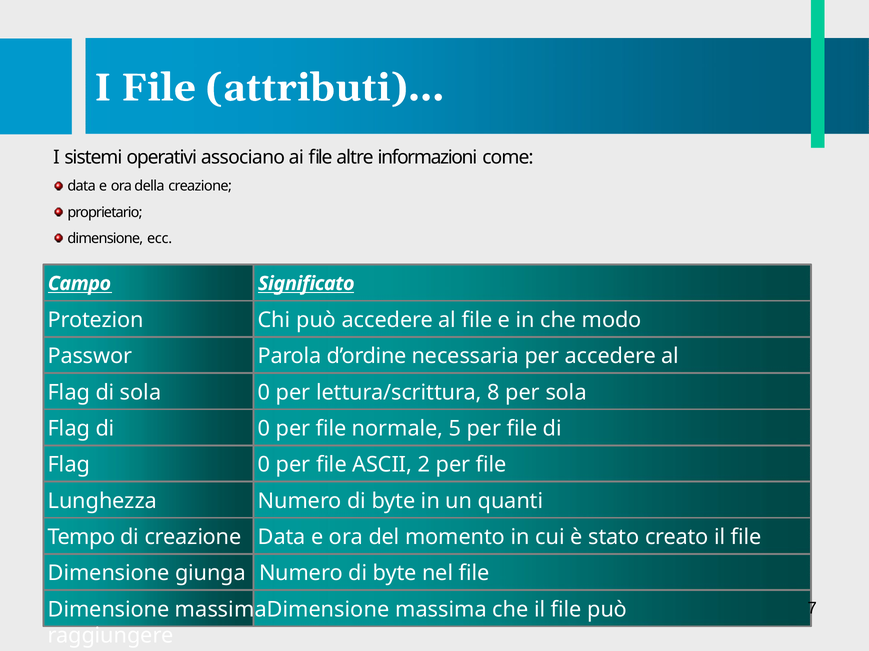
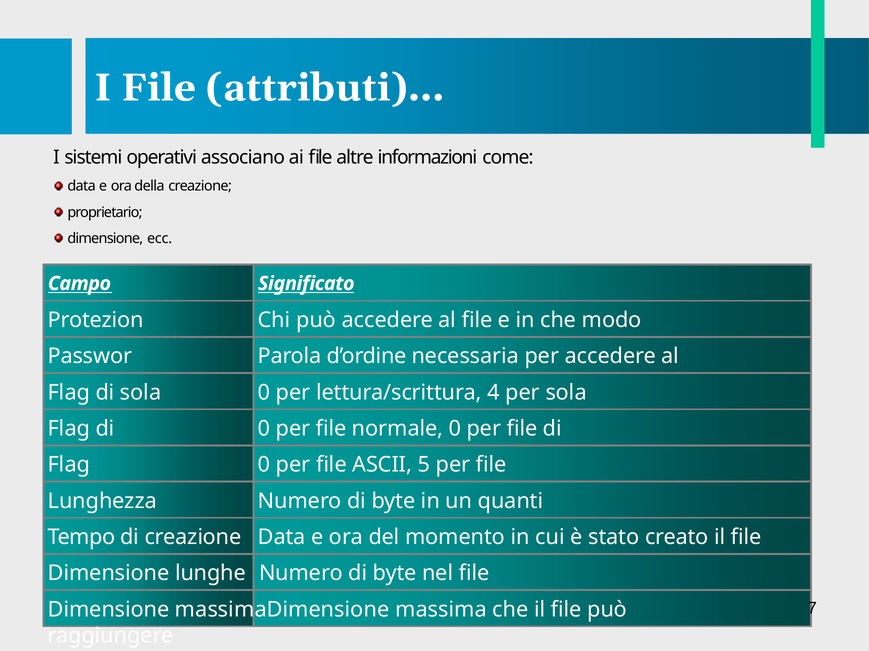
8: 8 -> 4
normale 5: 5 -> 0
2: 2 -> 5
giunga: giunga -> lunghe
